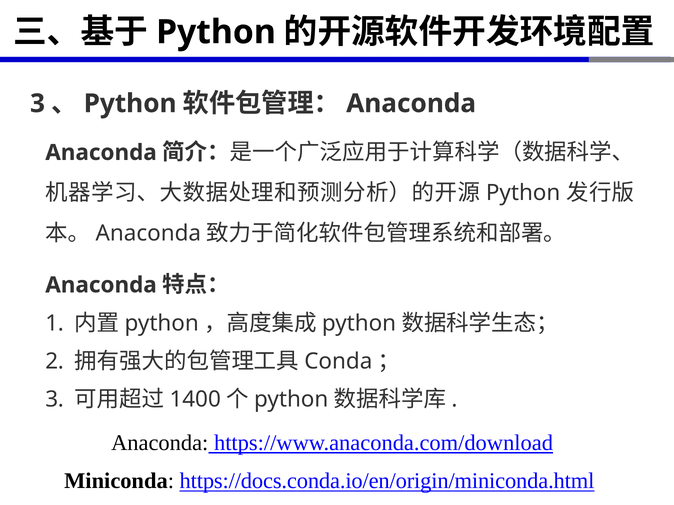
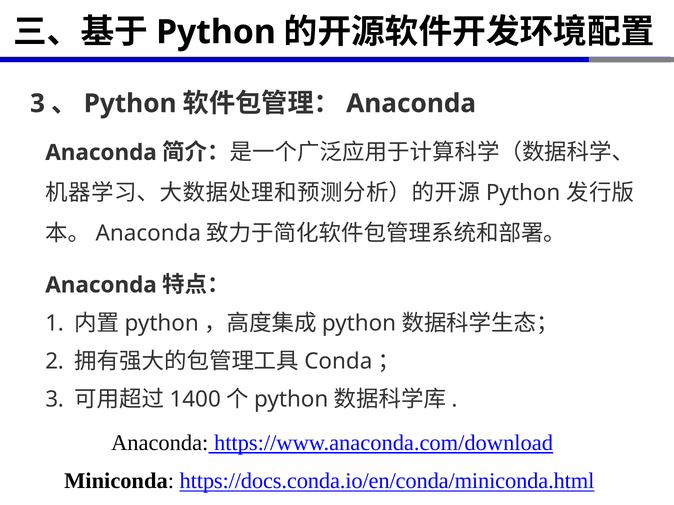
https://docs.conda.io/en/origin/miniconda.html: https://docs.conda.io/en/origin/miniconda.html -> https://docs.conda.io/en/conda/miniconda.html
